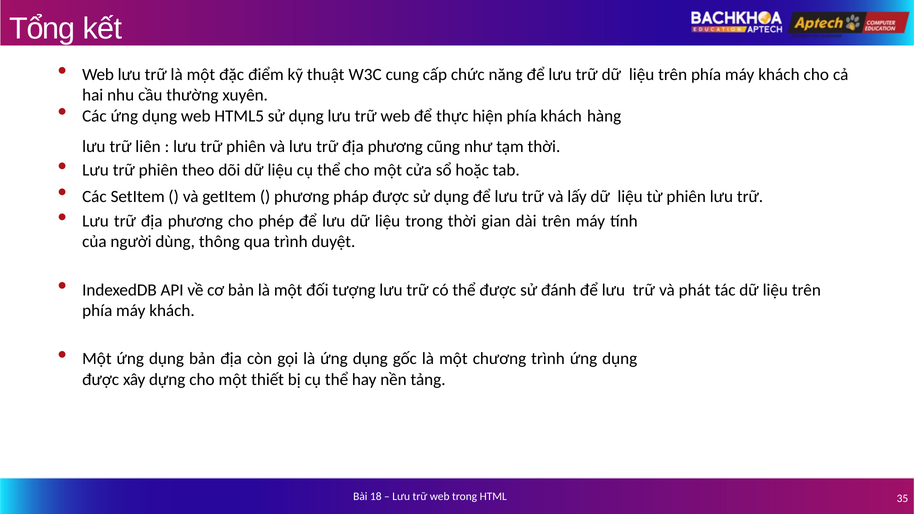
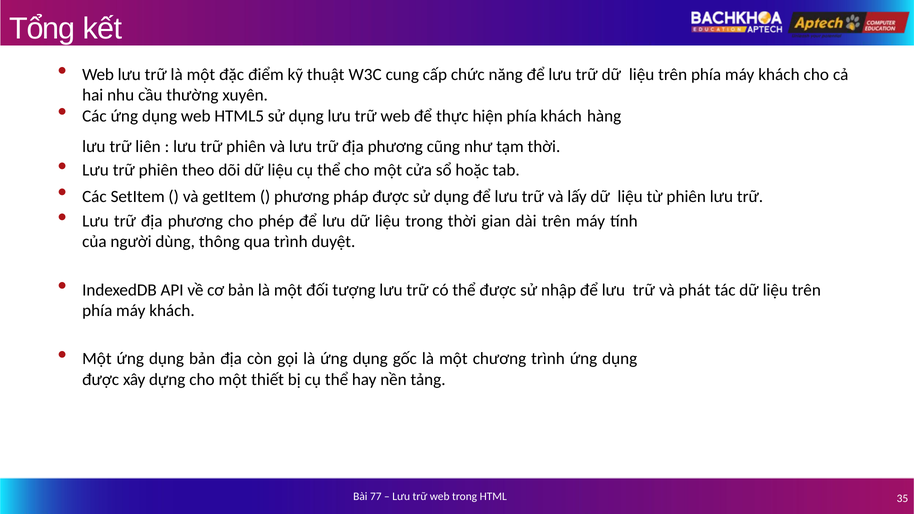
đánh: đánh -> nhập
18: 18 -> 77
